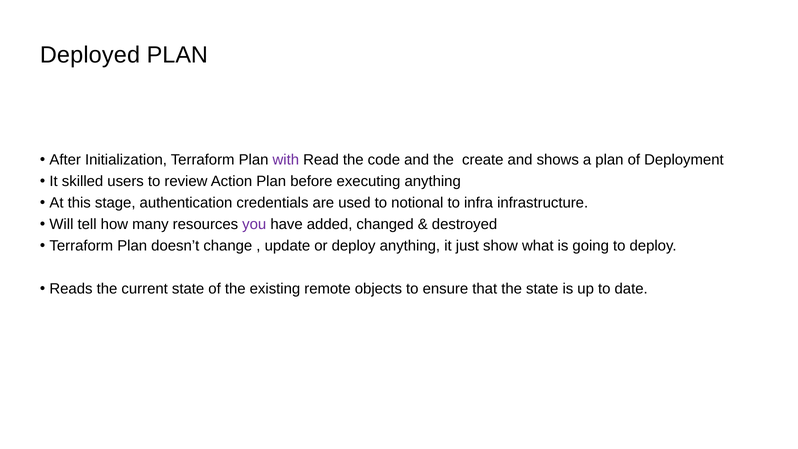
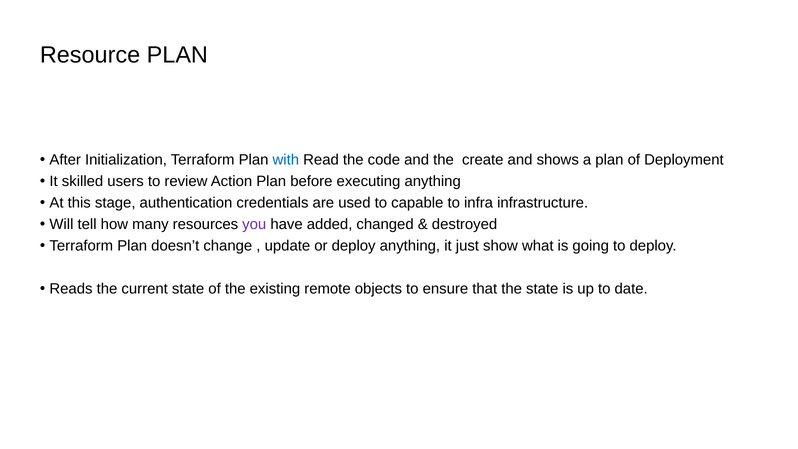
Deployed: Deployed -> Resource
with colour: purple -> blue
notional: notional -> capable
